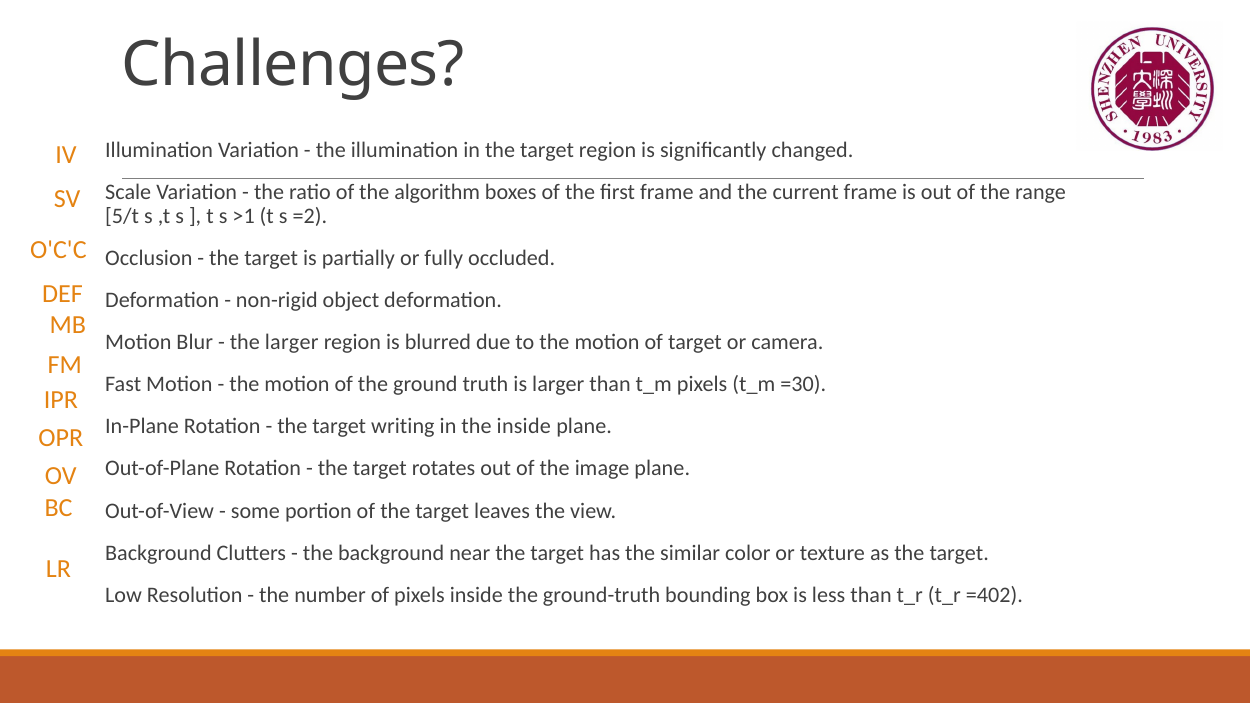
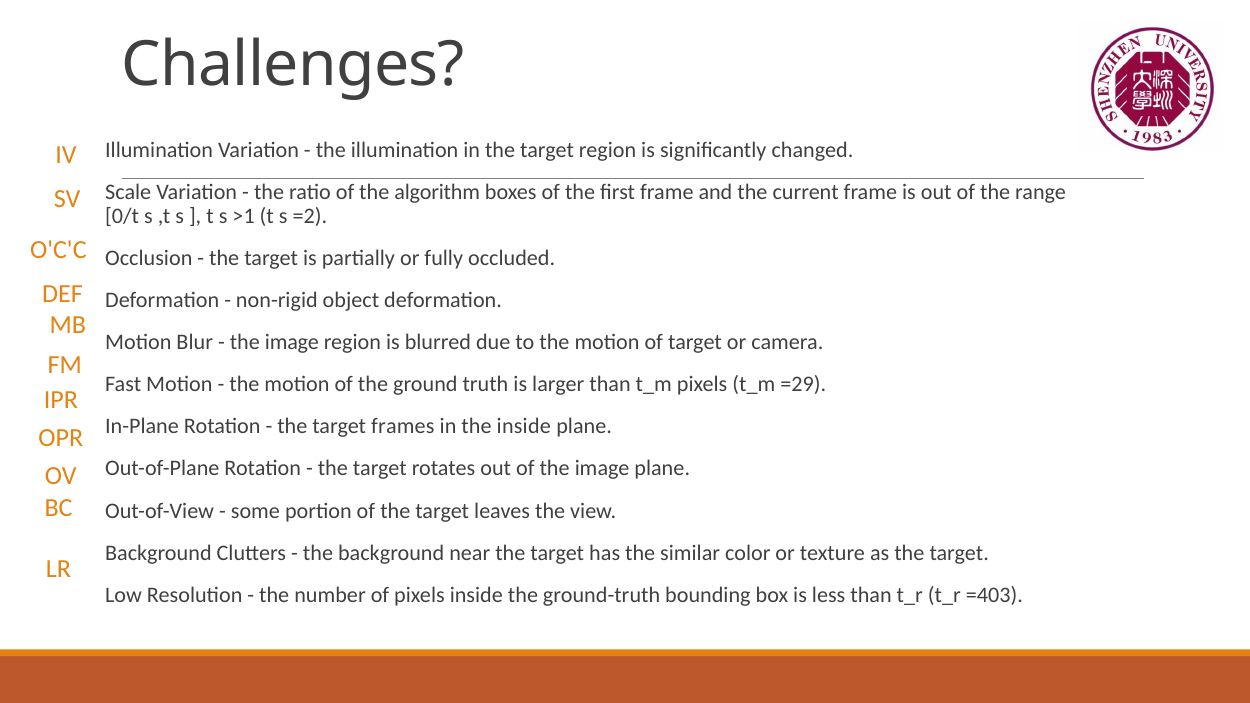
5/t: 5/t -> 0/t
larger at (292, 342): larger -> image
=30: =30 -> =29
writing: writing -> frames
=402: =402 -> =403
